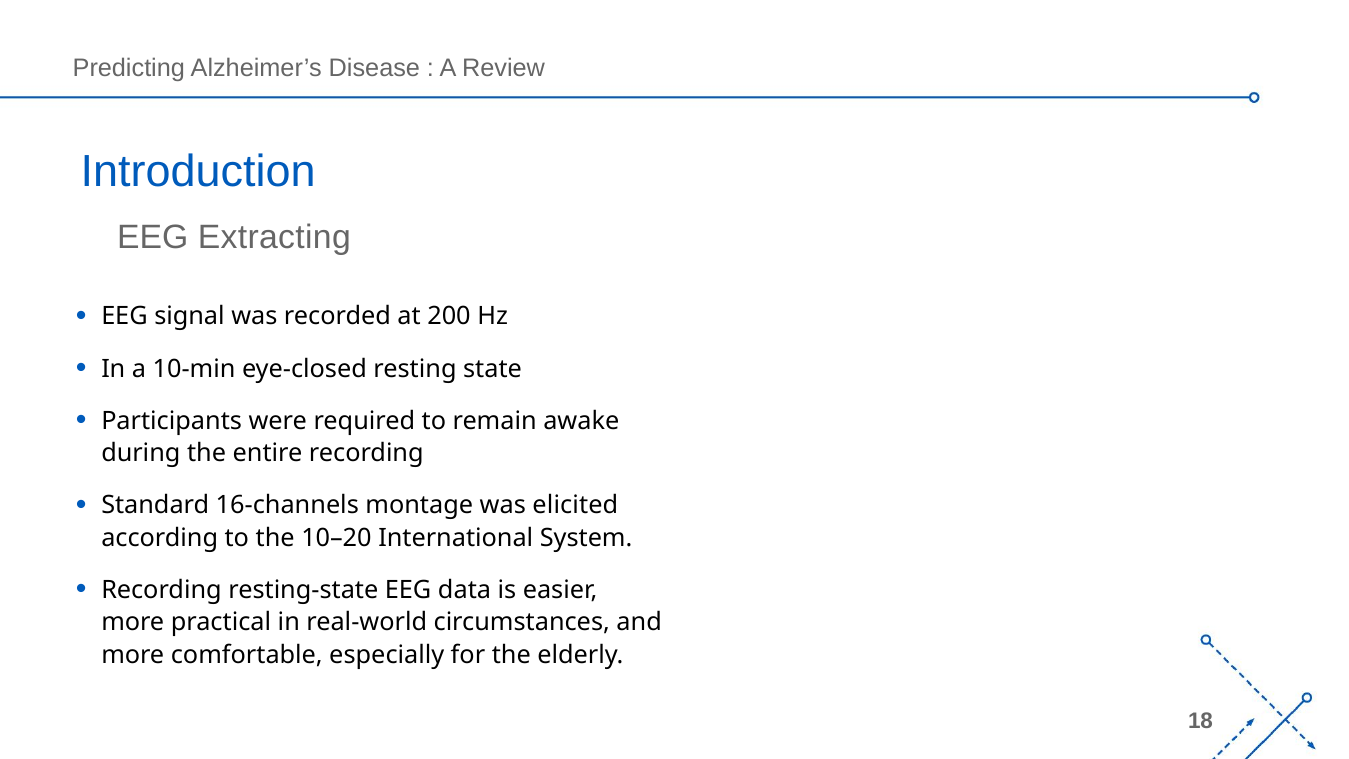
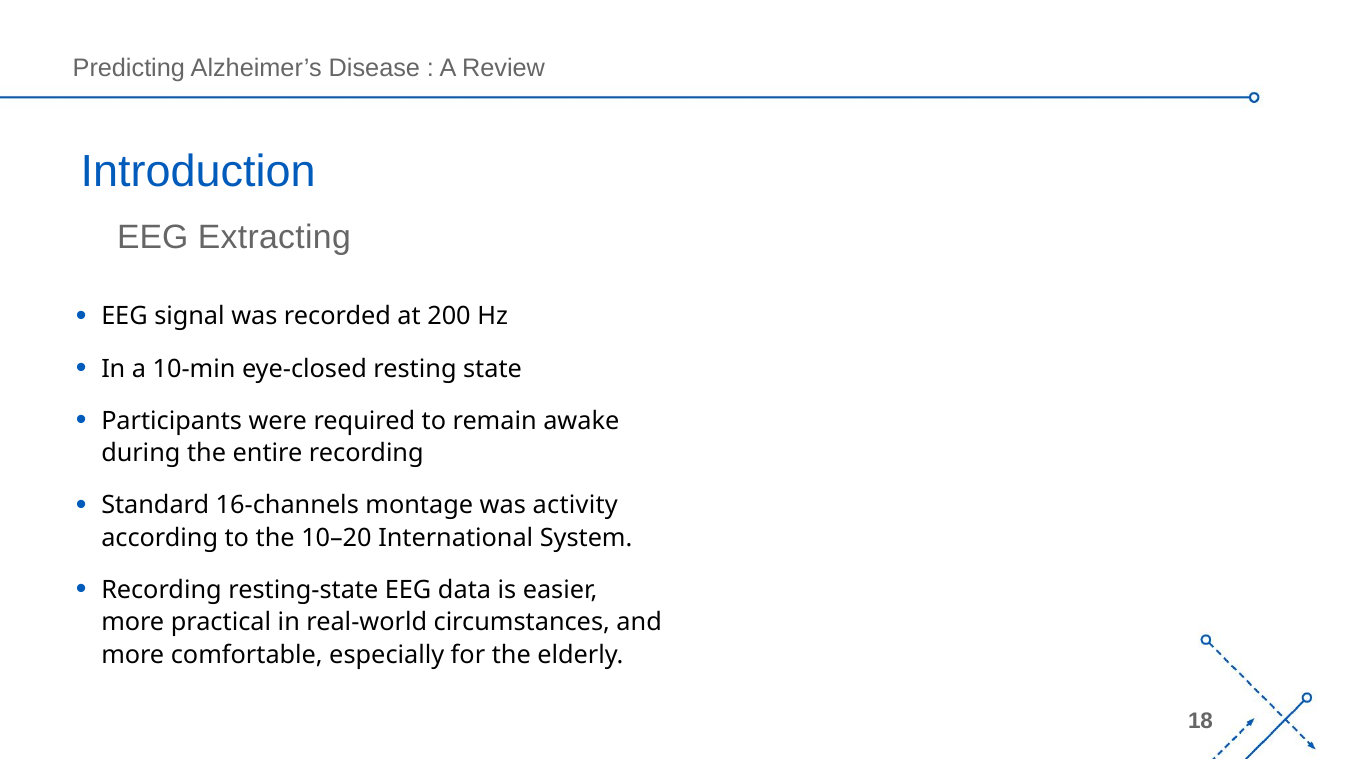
elicited: elicited -> activity
